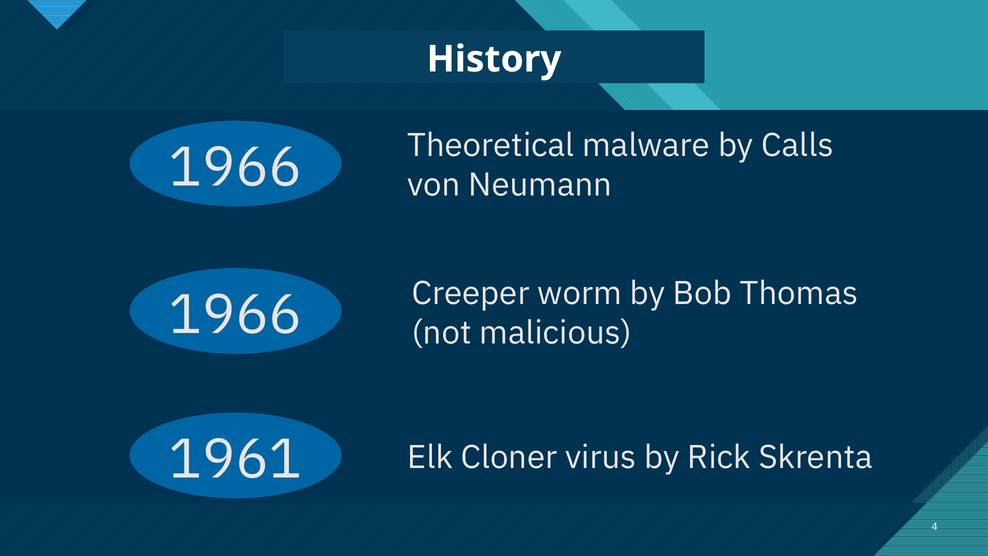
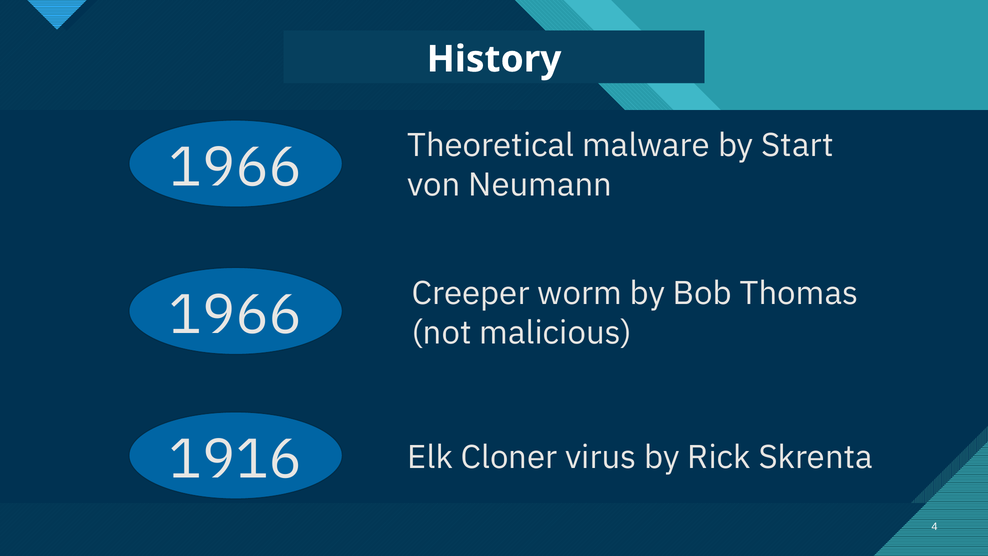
Calls: Calls -> Start
1961: 1961 -> 1916
